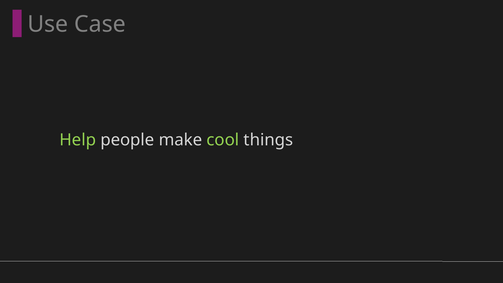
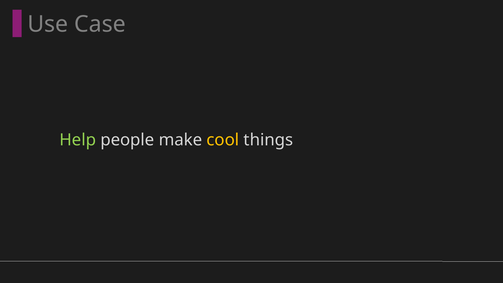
cool colour: light green -> yellow
